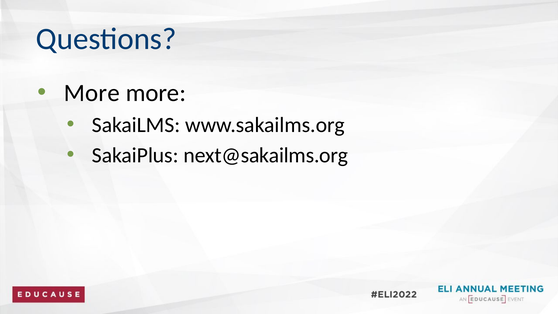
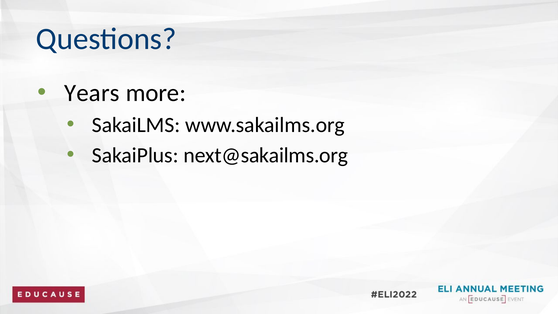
More at (92, 93): More -> Years
